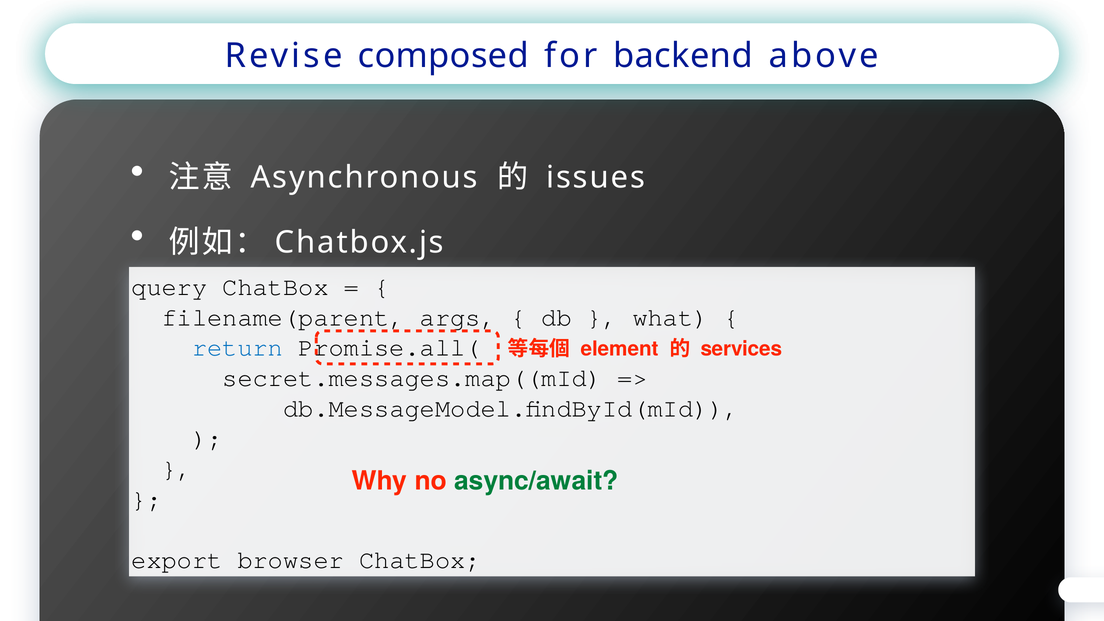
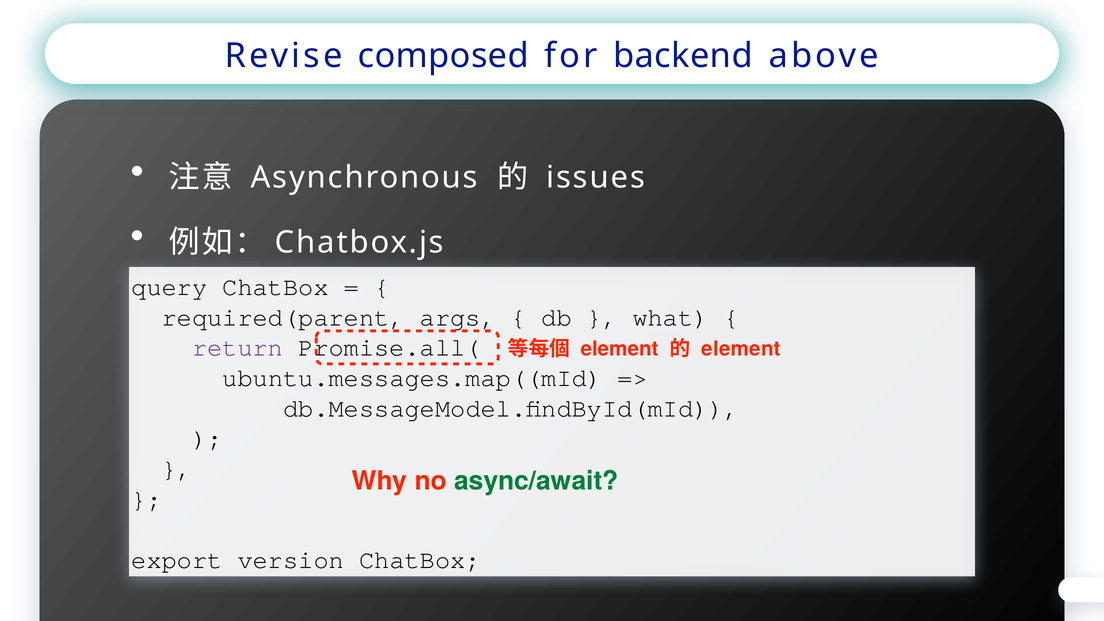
filename(parent: filename(parent -> required(parent
return colour: blue -> purple
services at (741, 349): services -> element
secret.messages.map((mId: secret.messages.map((mId -> ubuntu.messages.map((mId
browser: browser -> version
